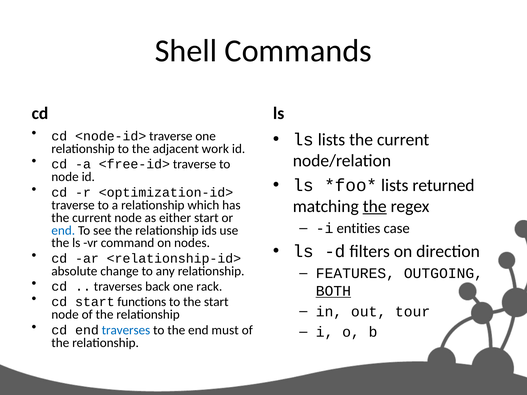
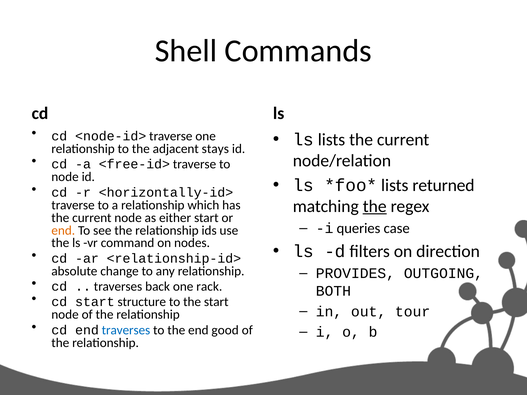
work: work -> stays
<optimization-id>: <optimization-id> -> <horizontally-id>
entities: entities -> queries
end at (63, 230) colour: blue -> orange
FEATURES: FEATURES -> PROVIDES
BOTH underline: present -> none
functions: functions -> structure
must: must -> good
